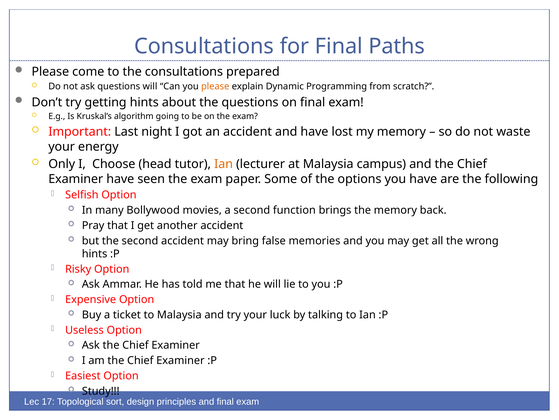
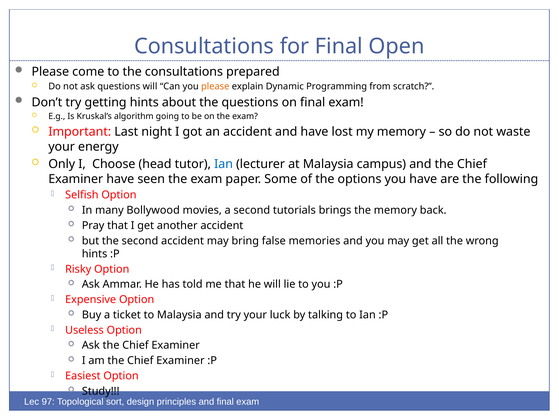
Paths: Paths -> Open
Ian at (224, 164) colour: orange -> blue
function: function -> tutorials
17: 17 -> 97
